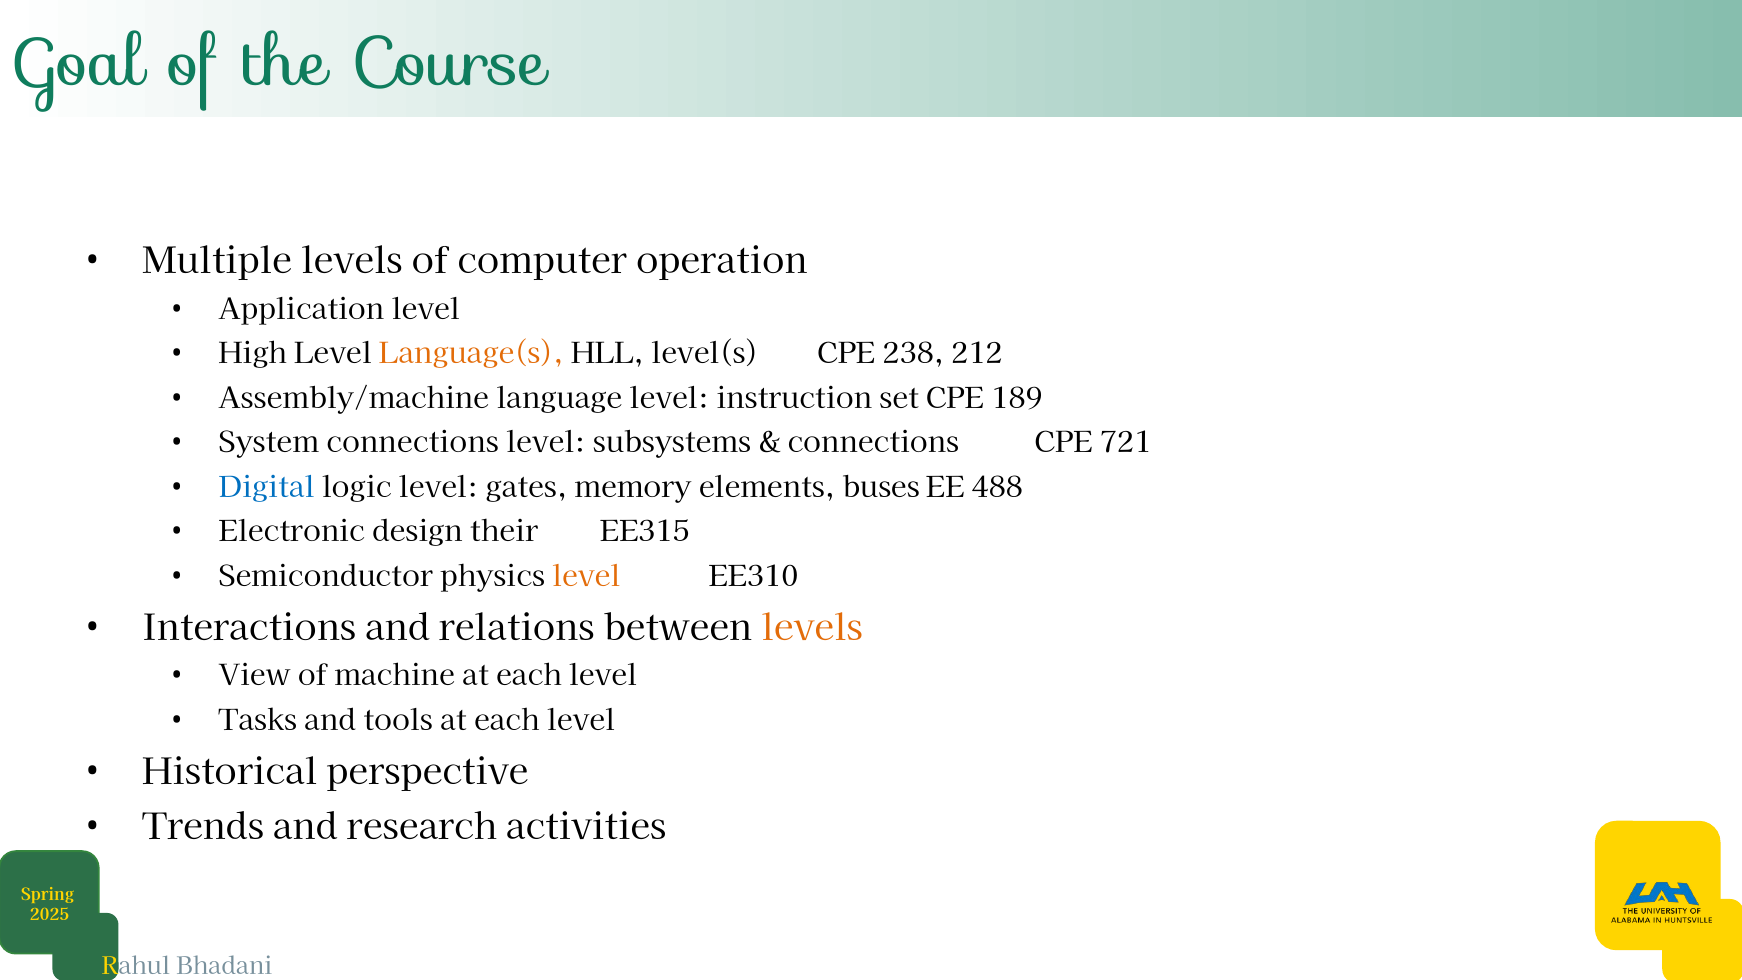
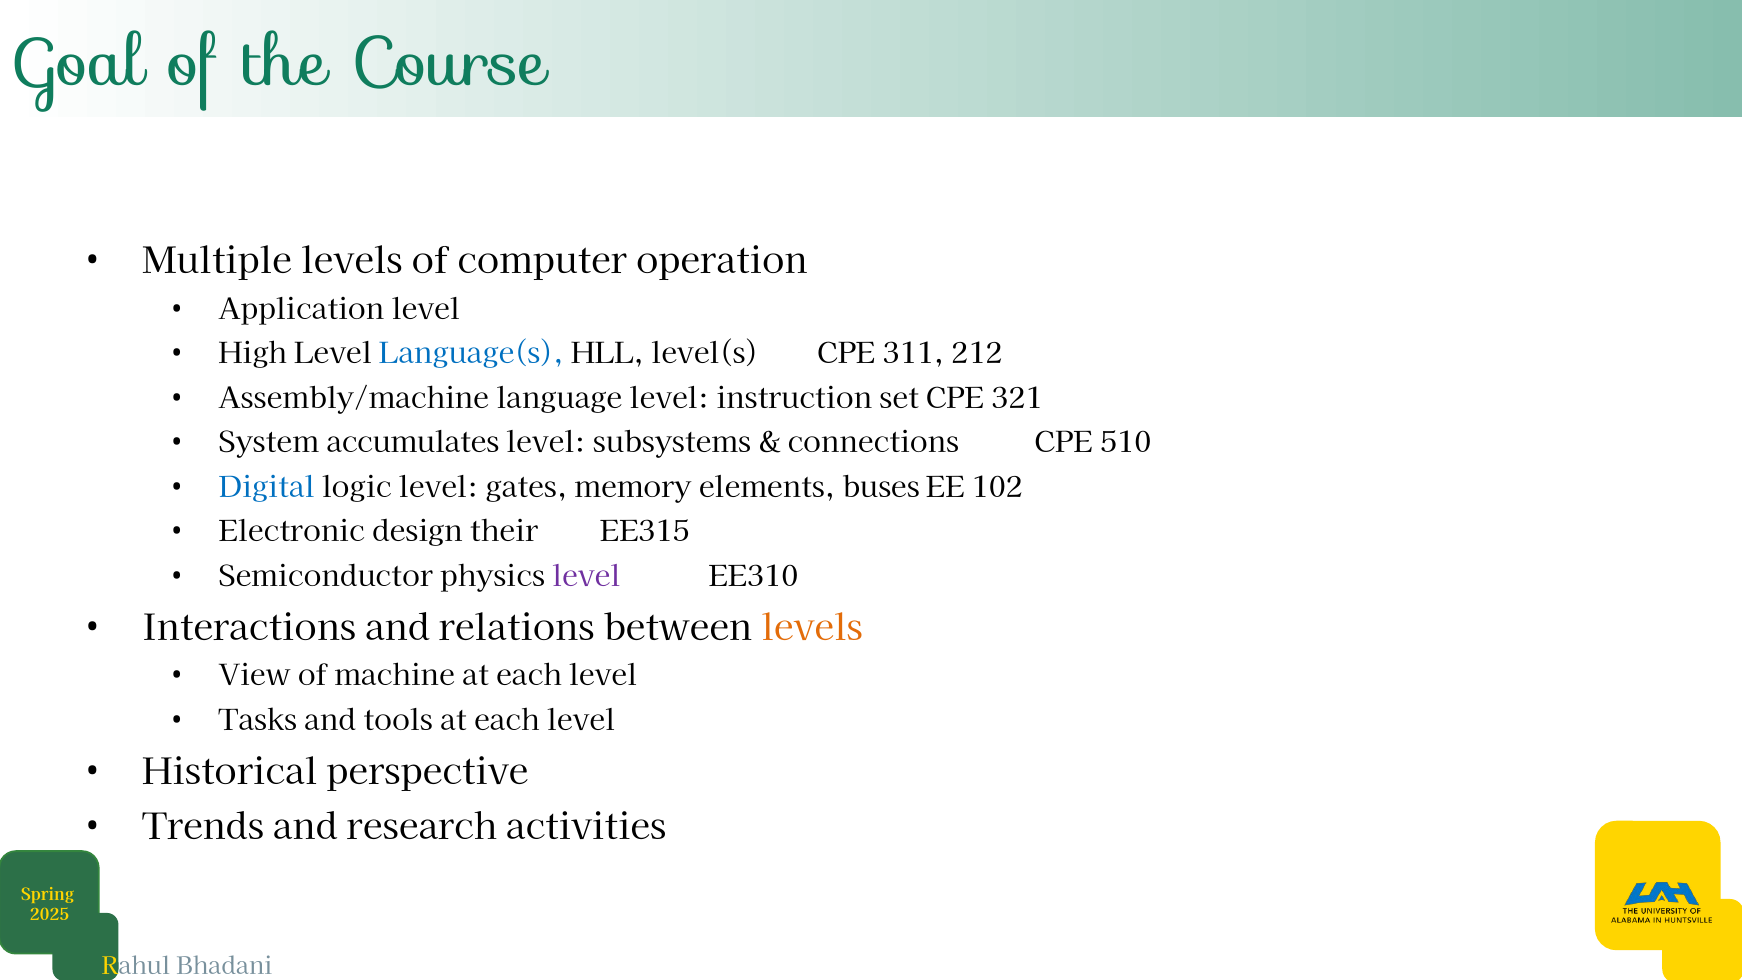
Language(s colour: orange -> blue
238: 238 -> 311
189: 189 -> 321
System connections: connections -> accumulates
721: 721 -> 510
488: 488 -> 102
level at (586, 577) colour: orange -> purple
